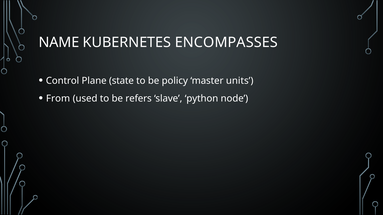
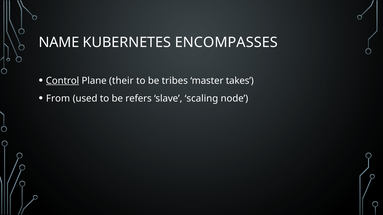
Control underline: none -> present
state: state -> their
policy: policy -> tribes
units: units -> takes
python: python -> scaling
